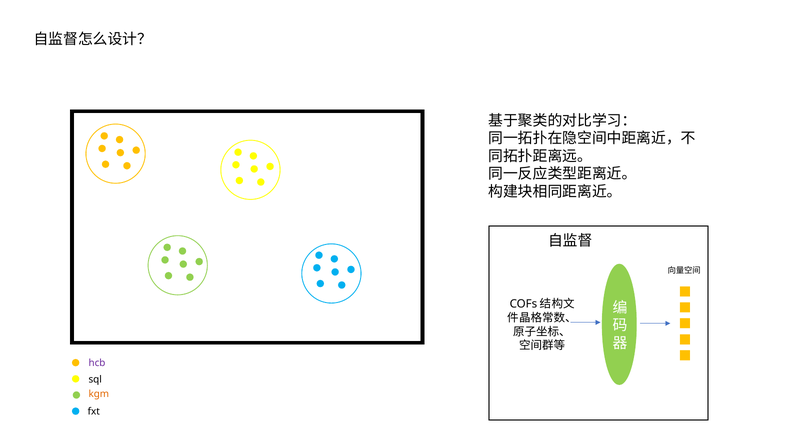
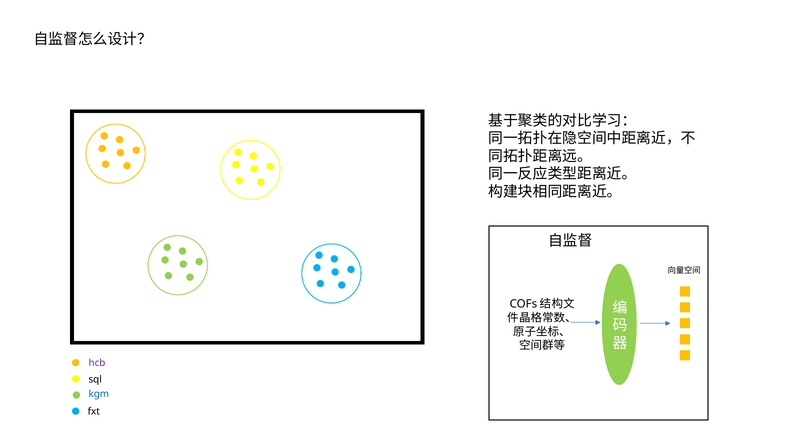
kgm colour: orange -> blue
